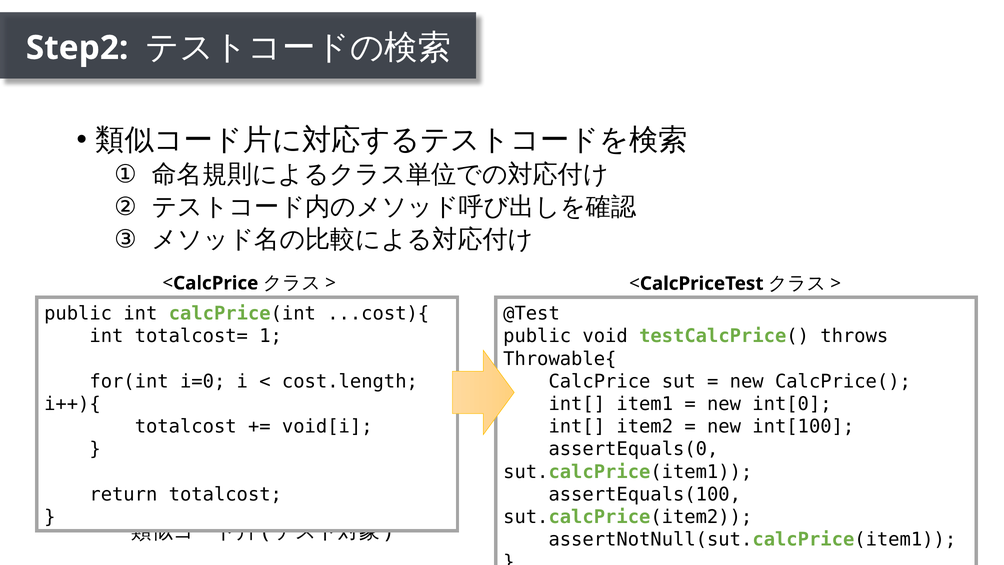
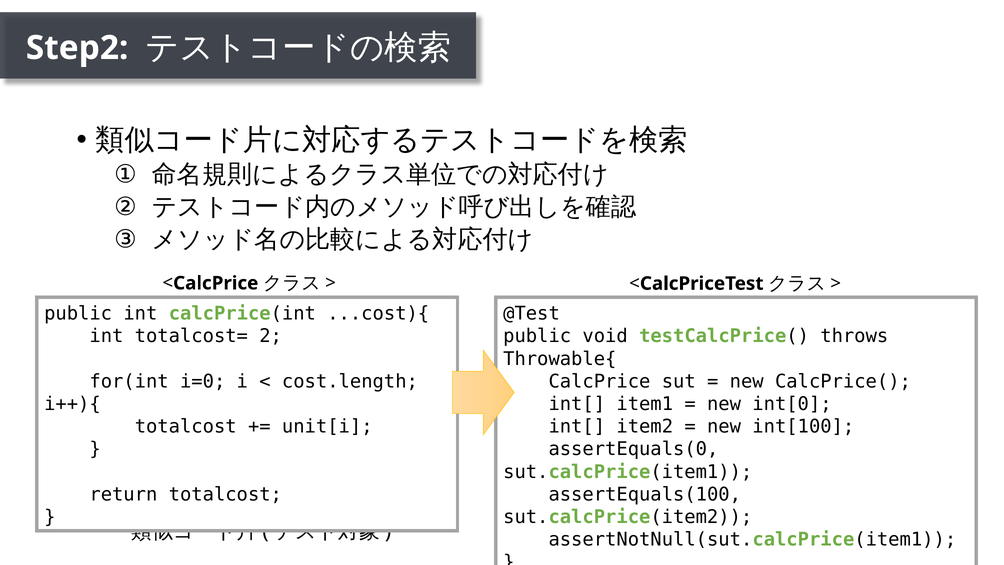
1: 1 -> 2
void[i: void[i -> unit[i
